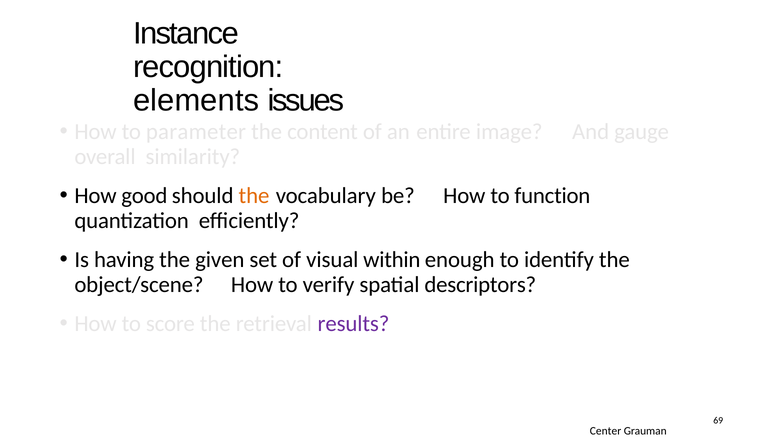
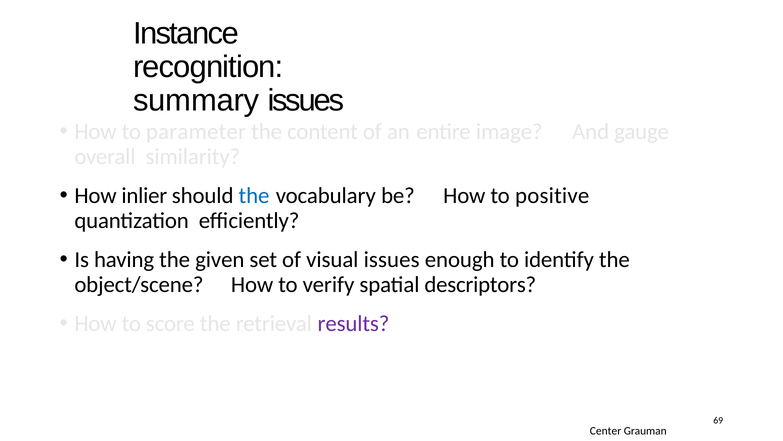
elements: elements -> summary
good: good -> inlier
the at (254, 196) colour: orange -> blue
function: function -> positive
visual within: within -> issues
